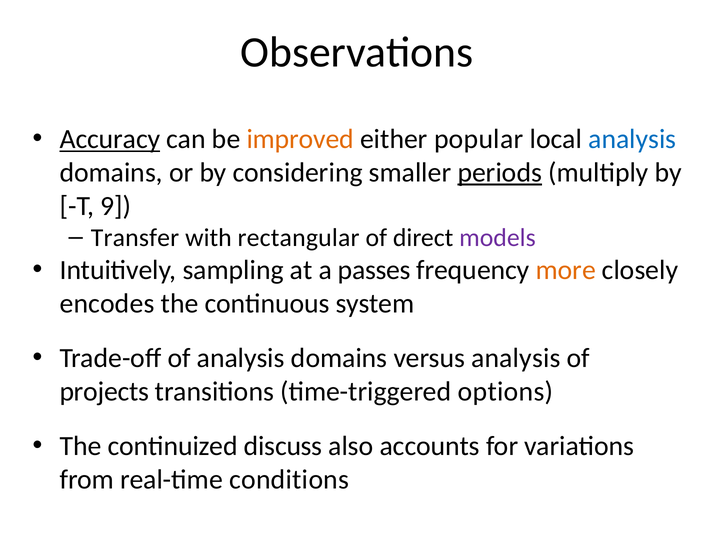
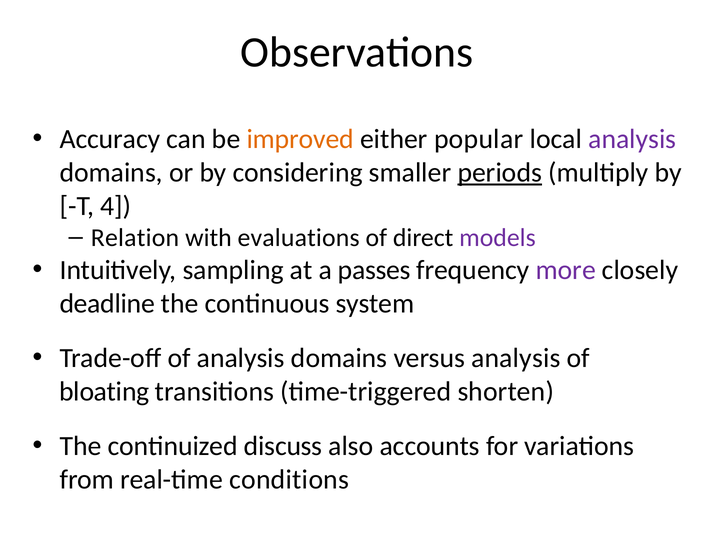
Accuracy underline: present -> none
analysis at (632, 139) colour: blue -> purple
9: 9 -> 4
Transfer: Transfer -> Relation
rectangular: rectangular -> evaluations
more colour: orange -> purple
encodes: encodes -> deadline
projects: projects -> bloating
options: options -> shorten
